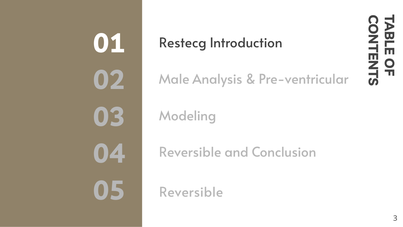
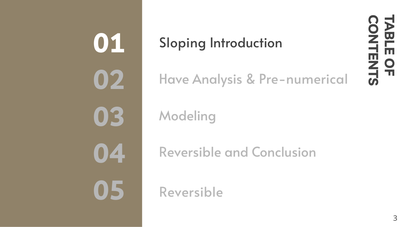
Restecg: Restecg -> Sloping
Male: Male -> Have
Pre-ventricular: Pre-ventricular -> Pre-numerical
